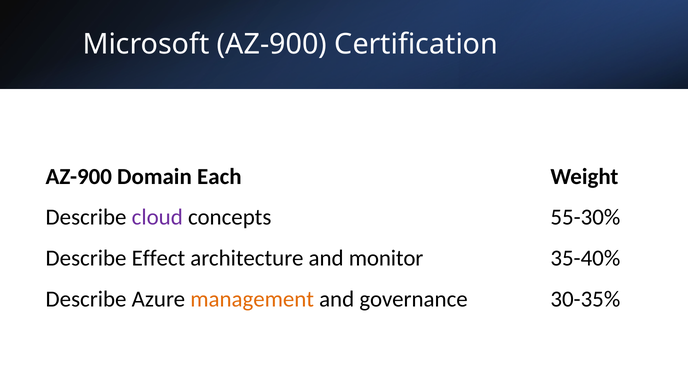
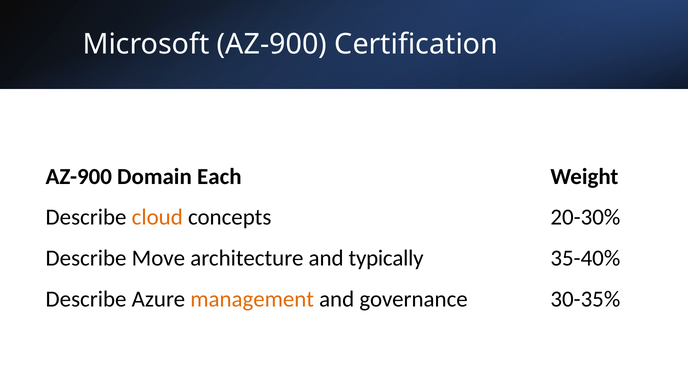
cloud colour: purple -> orange
55-30%: 55-30% -> 20-30%
Effect: Effect -> Move
monitor: monitor -> typically
